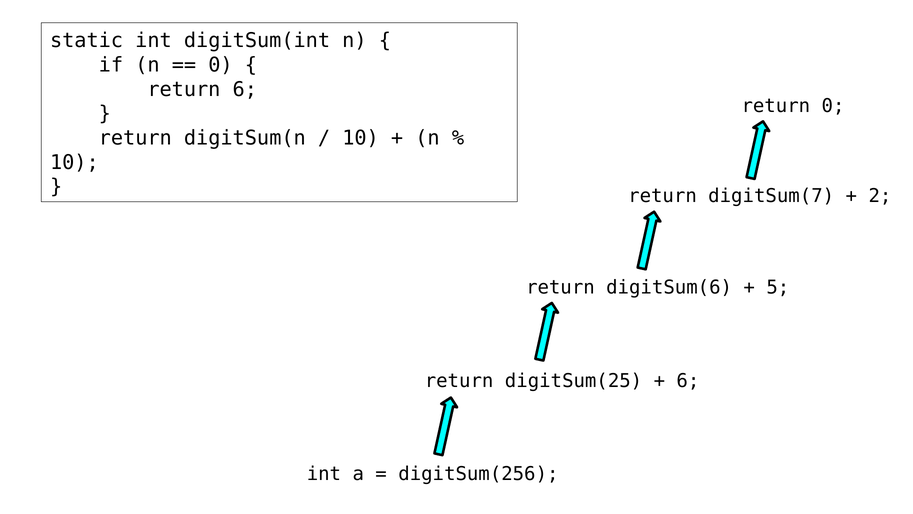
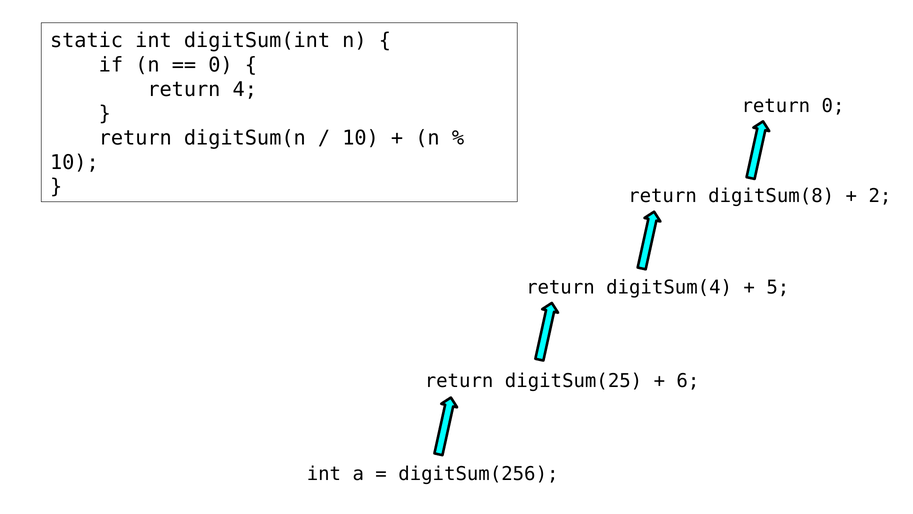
return 6: 6 -> 4
digitSum(7: digitSum(7 -> digitSum(8
digitSum(6: digitSum(6 -> digitSum(4
